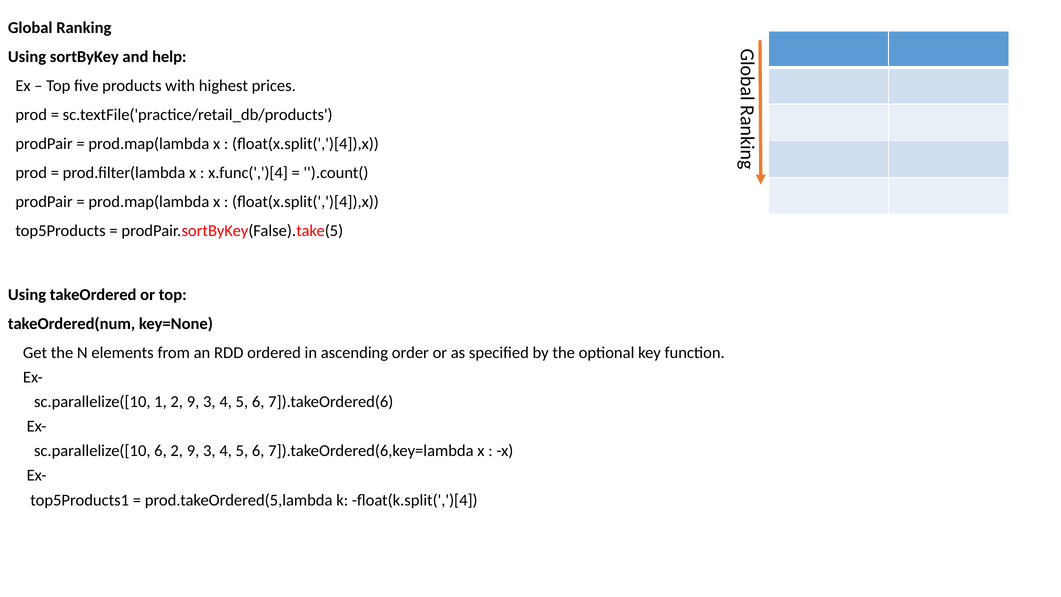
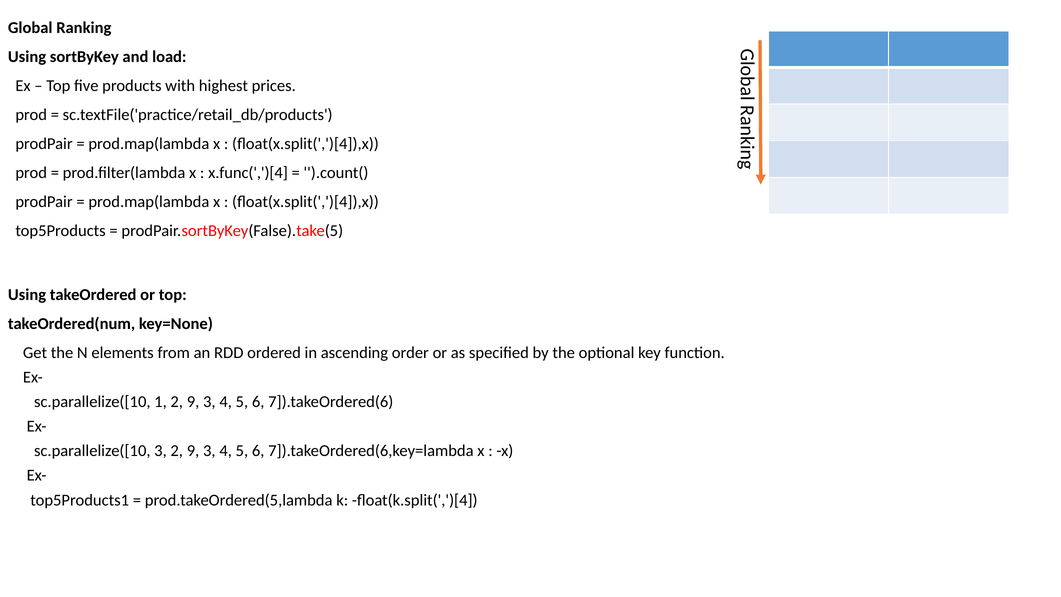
help: help -> load
sc.parallelize([10 6: 6 -> 3
